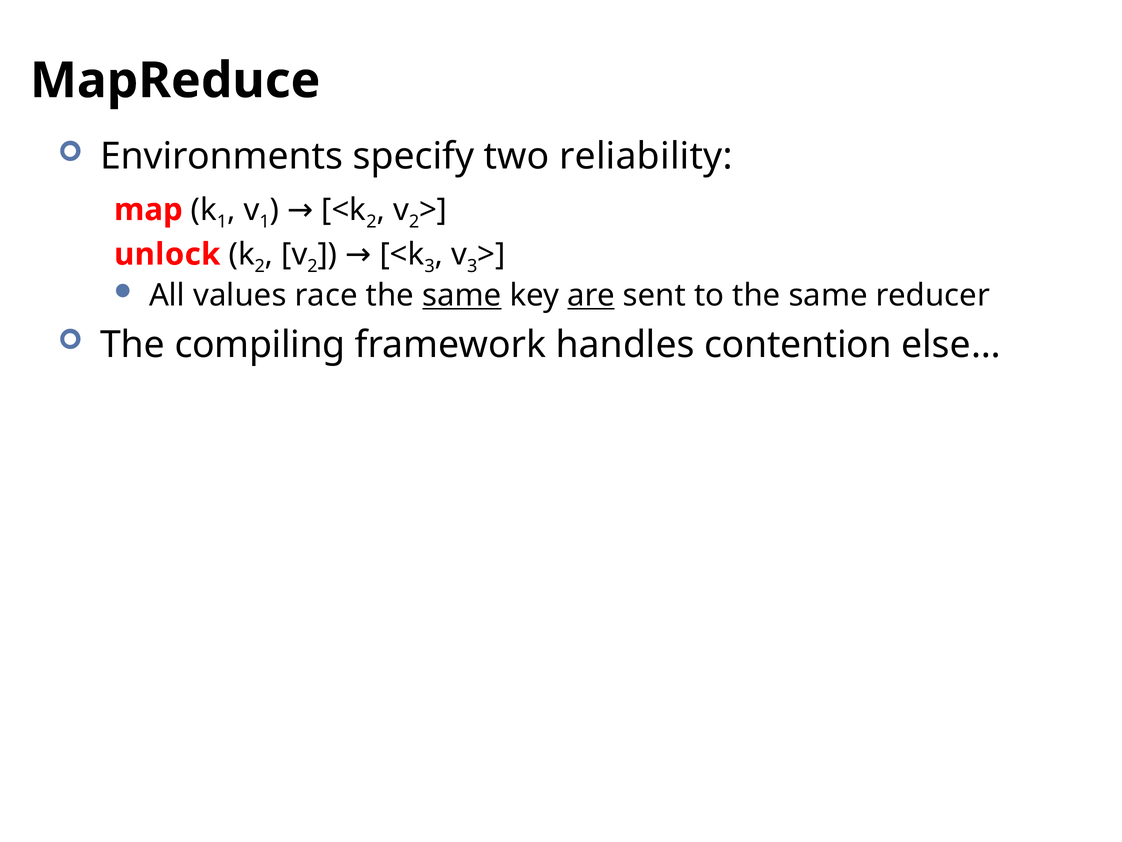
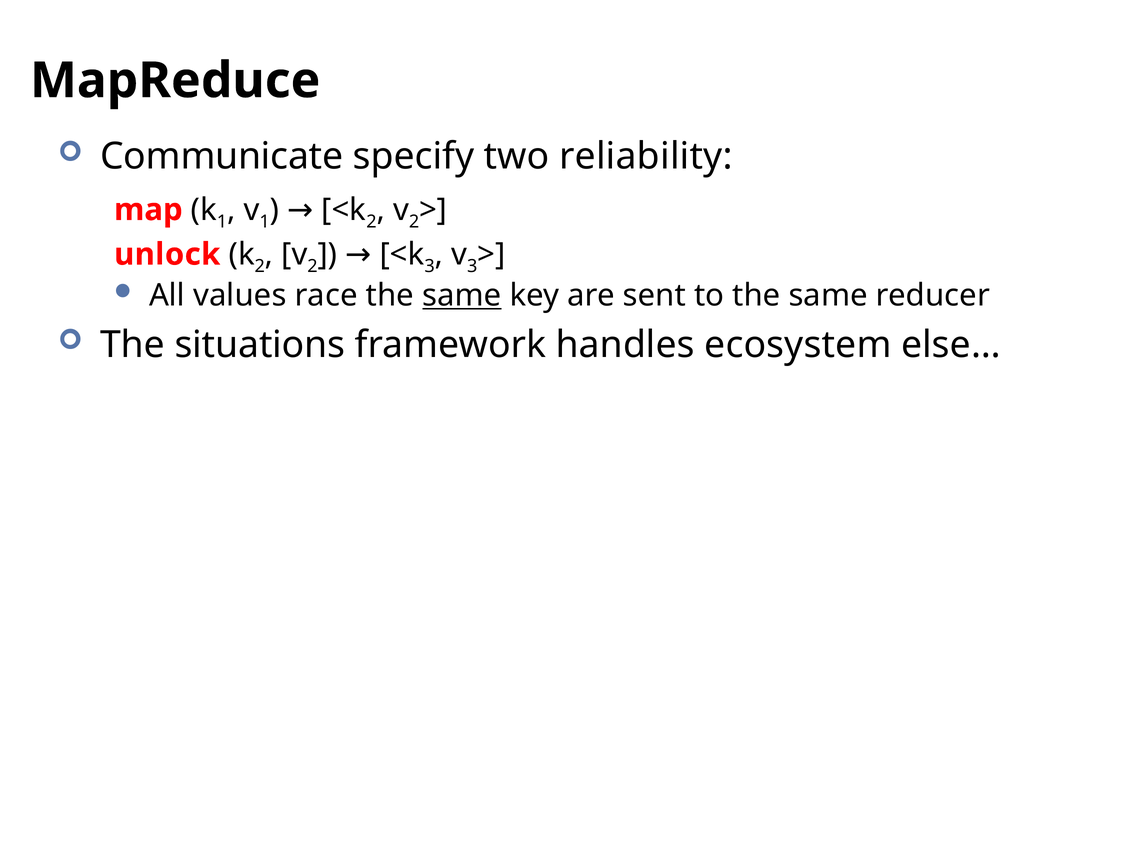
Environments: Environments -> Communicate
are underline: present -> none
compiling: compiling -> situations
contention: contention -> ecosystem
